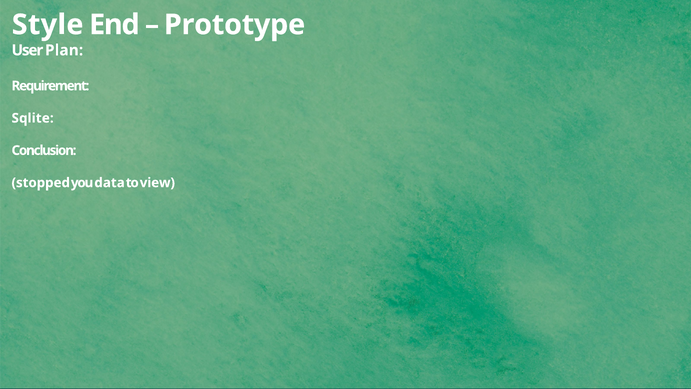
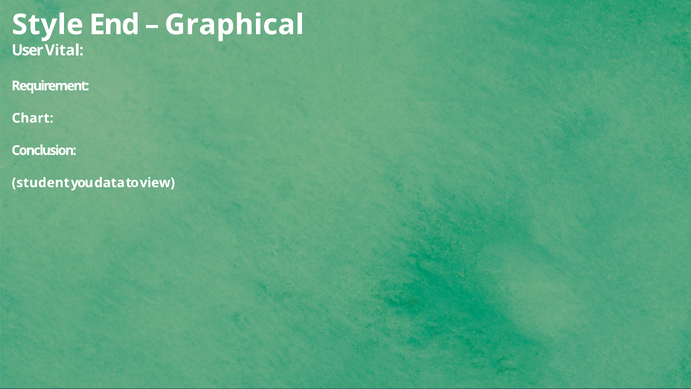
Prototype: Prototype -> Graphical
Plan: Plan -> Vital
Sqlite: Sqlite -> Chart
stopped: stopped -> student
